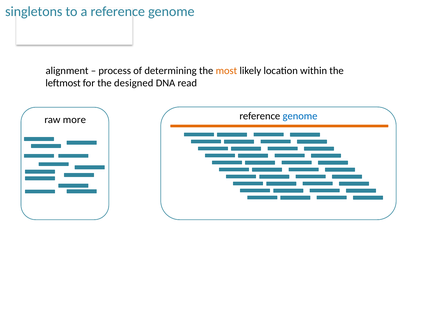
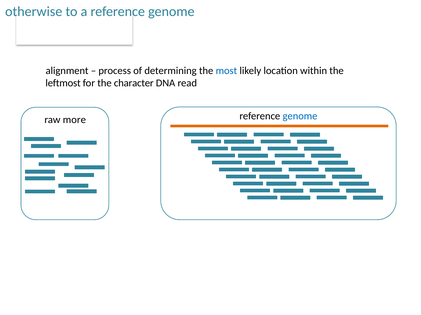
singletons: singletons -> otherwise
most colour: orange -> blue
designed: designed -> character
